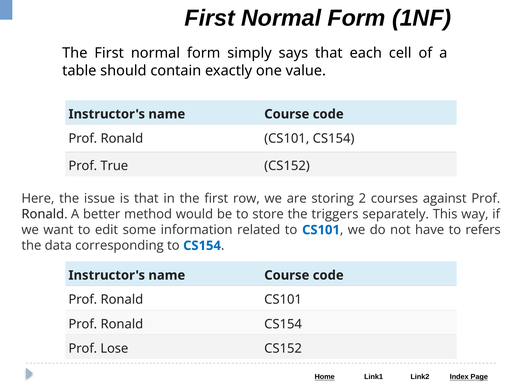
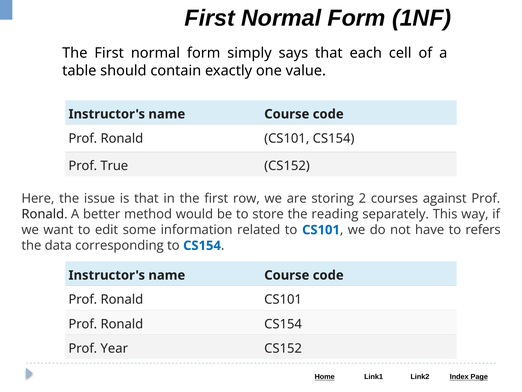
triggers: triggers -> reading
Lose: Lose -> Year
